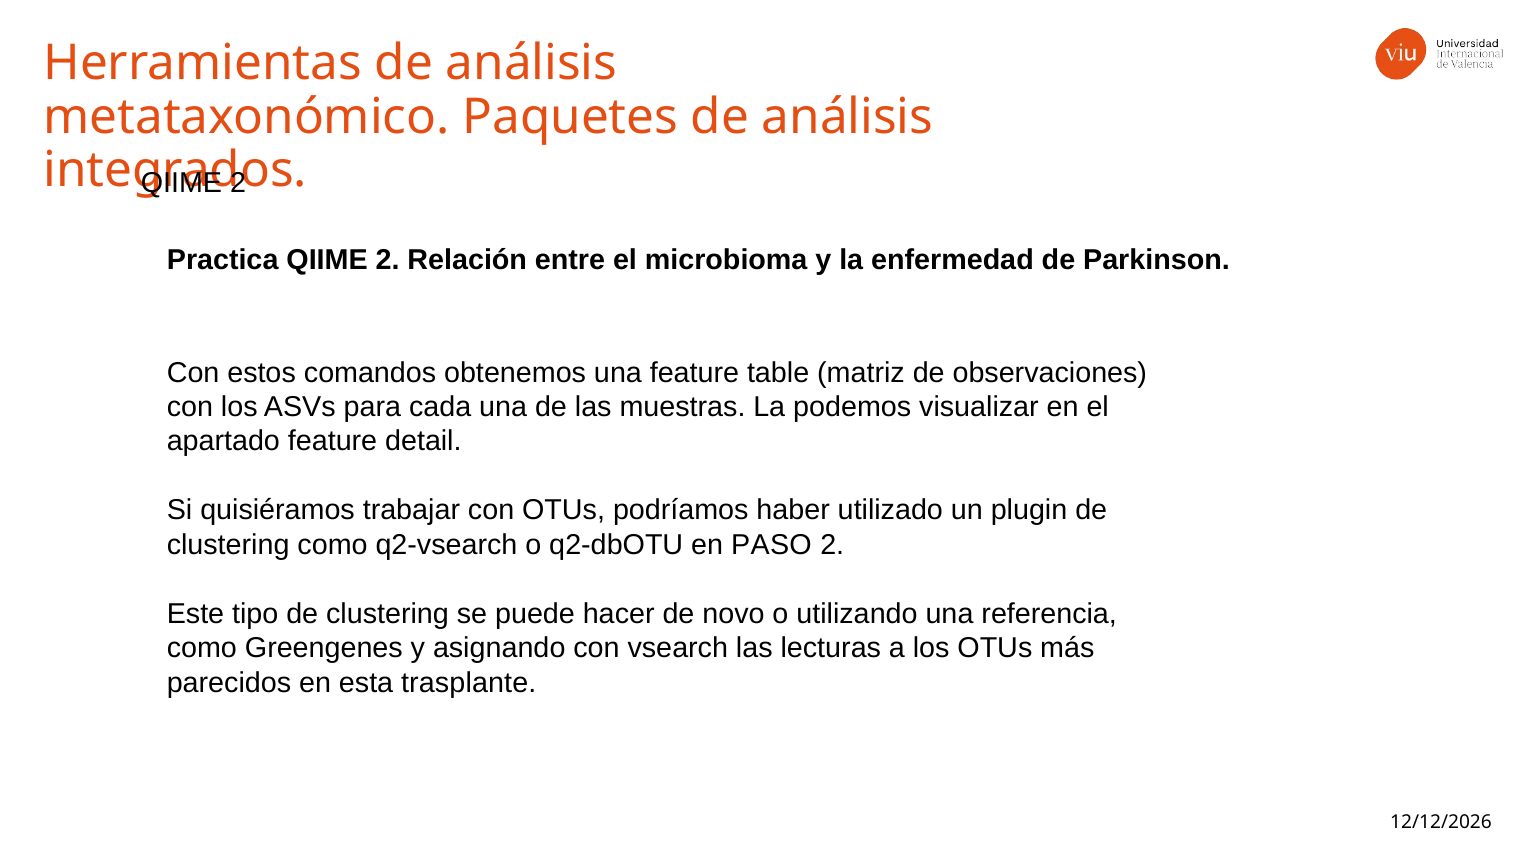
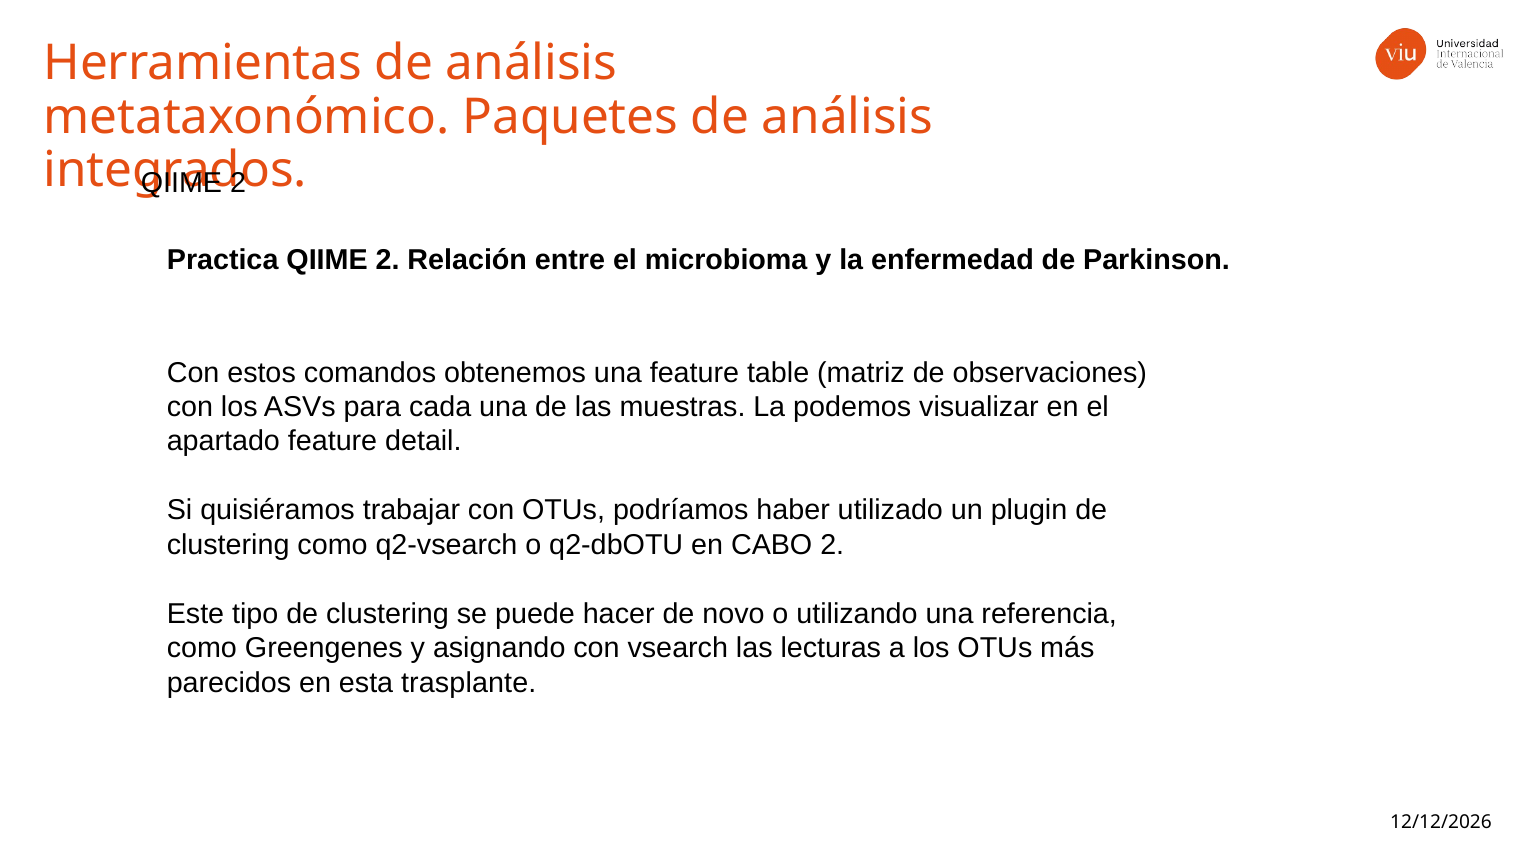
PASO: PASO -> CABO
